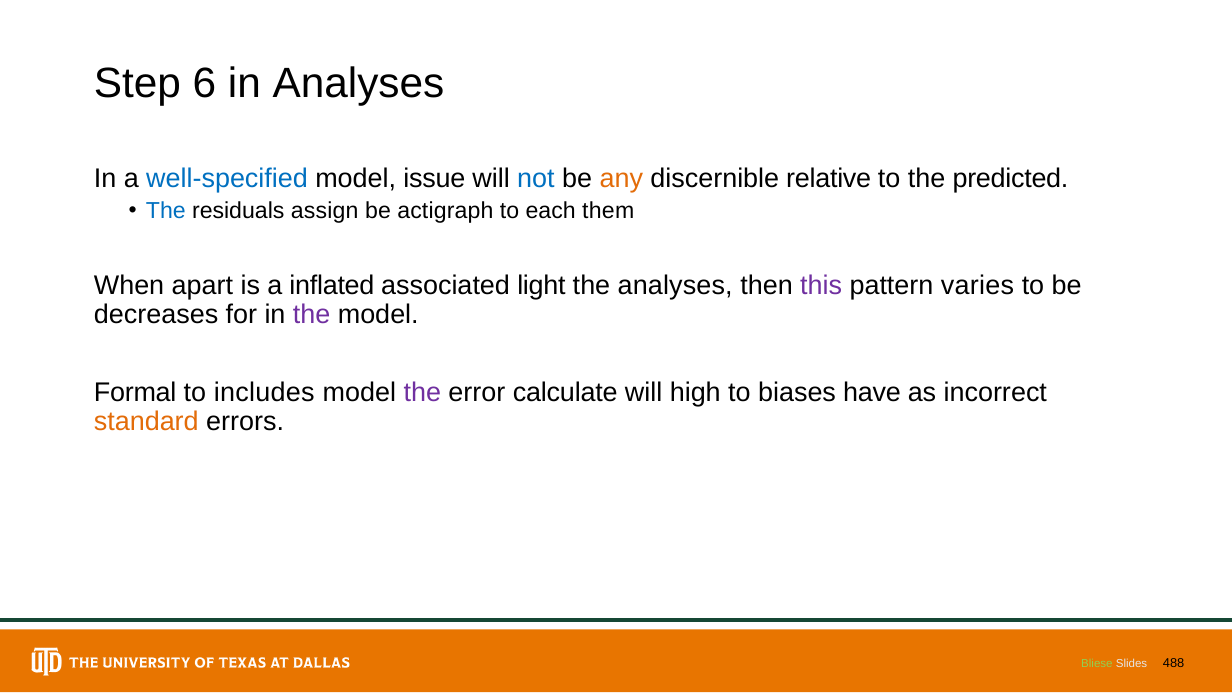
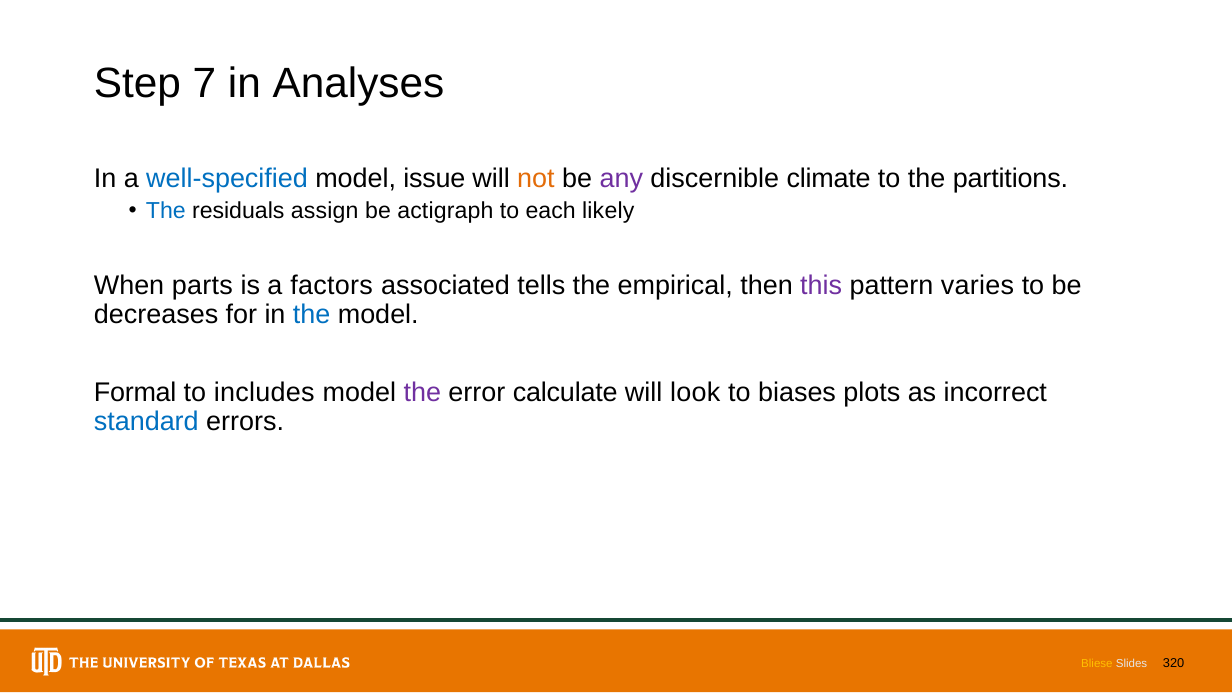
6: 6 -> 7
not colour: blue -> orange
any colour: orange -> purple
relative: relative -> climate
predicted: predicted -> partitions
them: them -> likely
apart: apart -> parts
inflated: inflated -> factors
light: light -> tells
the analyses: analyses -> empirical
the at (312, 315) colour: purple -> blue
high: high -> look
have: have -> plots
standard colour: orange -> blue
Bliese colour: light green -> yellow
488: 488 -> 320
